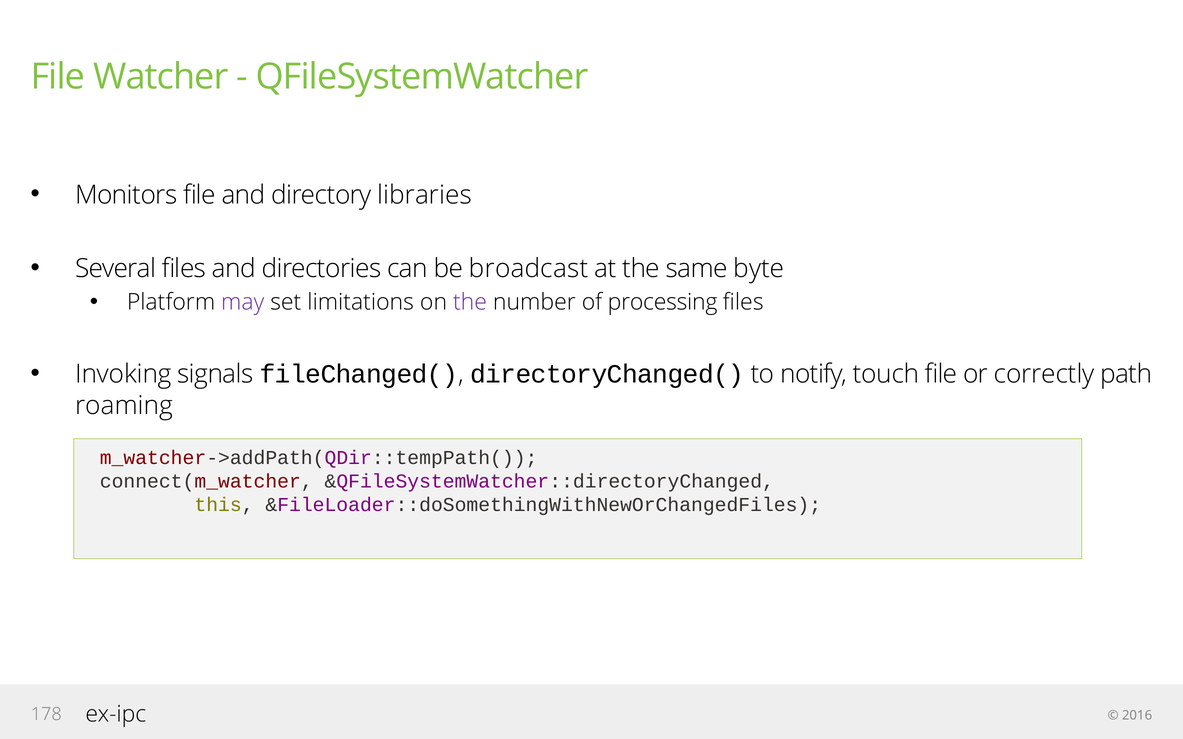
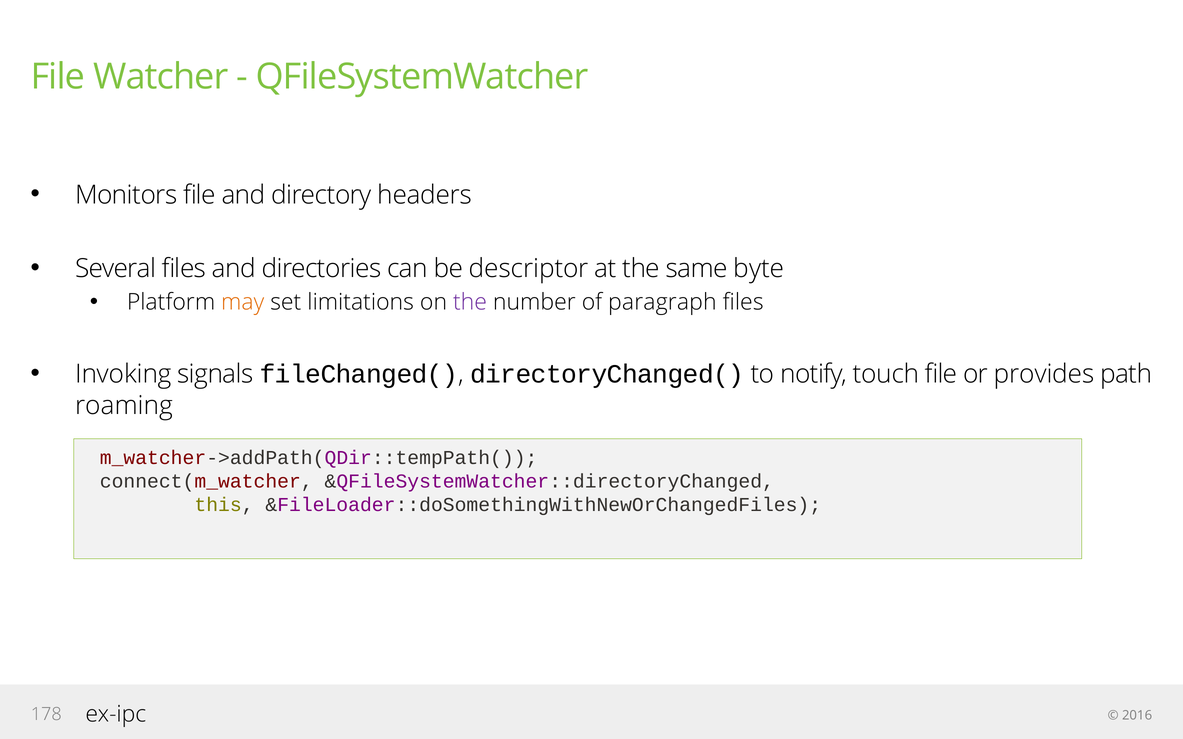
libraries: libraries -> headers
broadcast: broadcast -> descriptor
may colour: purple -> orange
processing: processing -> paragraph
correctly: correctly -> provides
